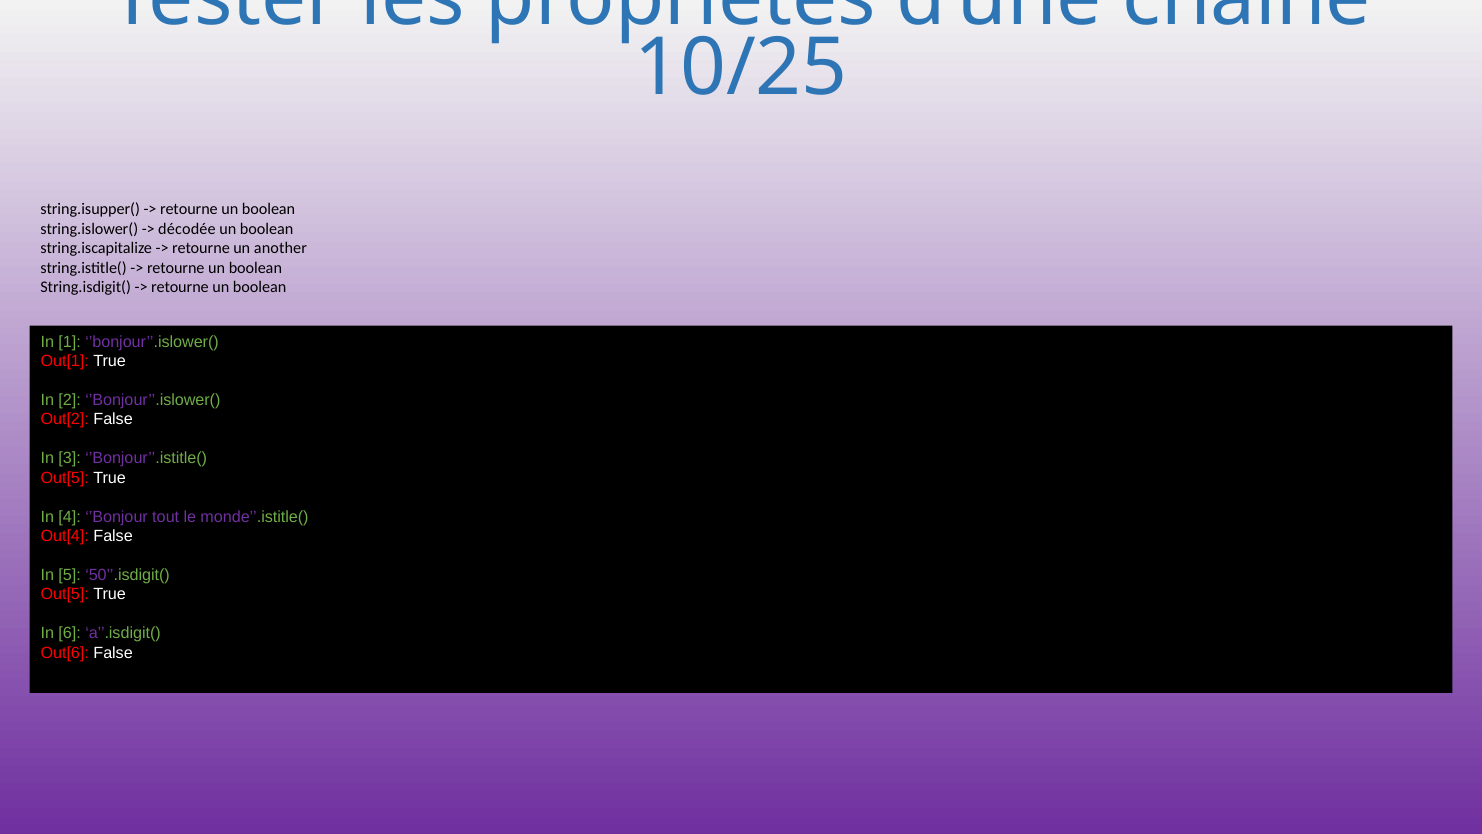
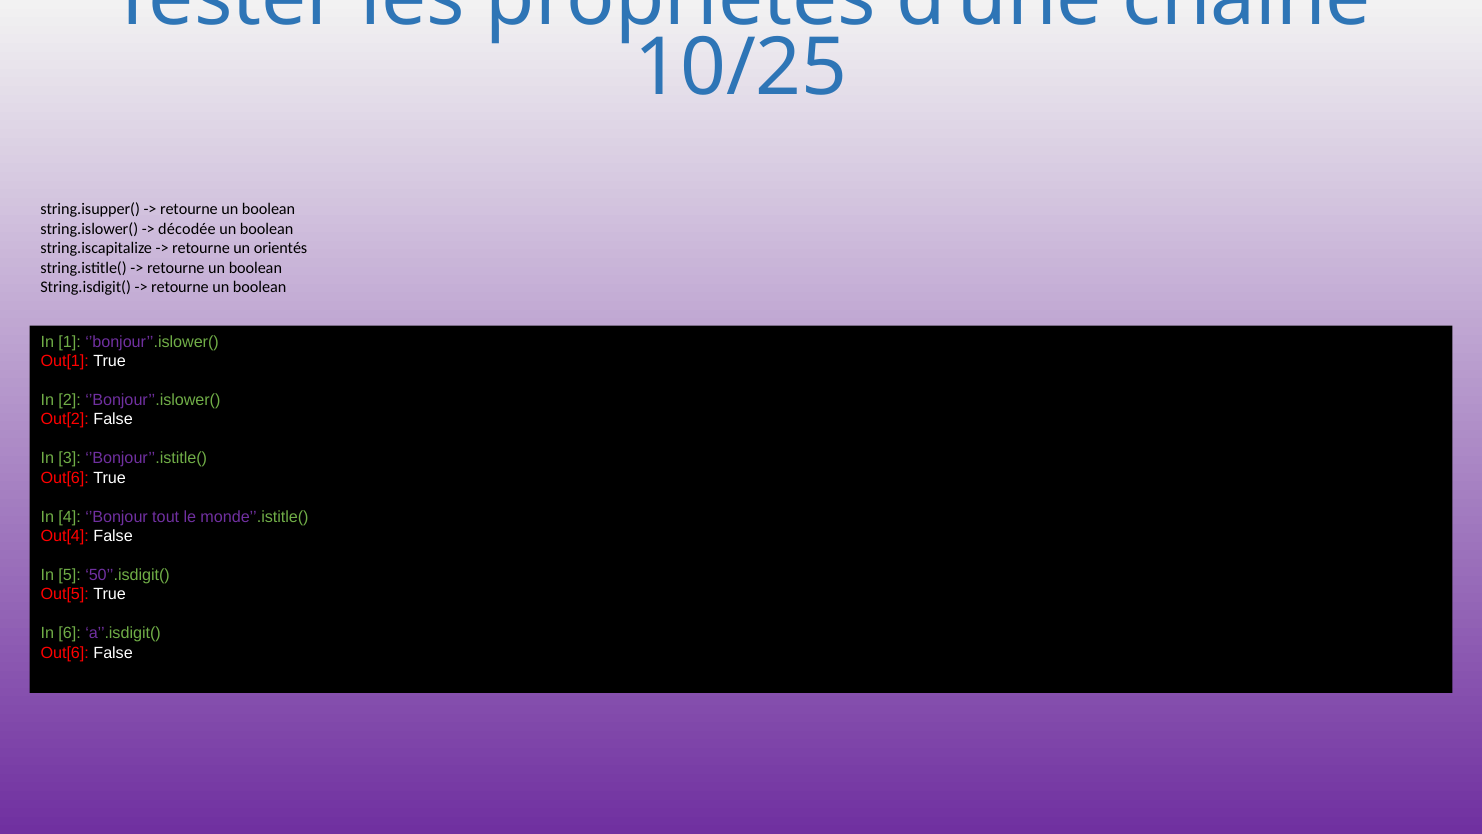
another: another -> orientés
Out[5 at (65, 478): Out[5 -> Out[6
